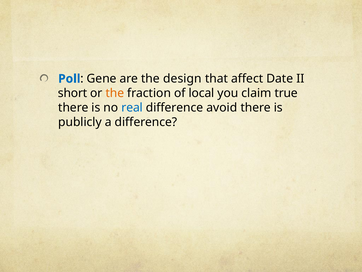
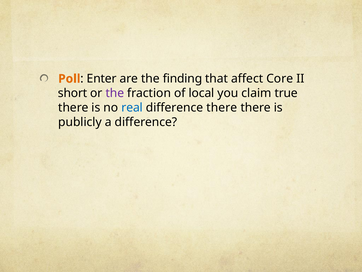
Poll colour: blue -> orange
Gene: Gene -> Enter
design: design -> finding
Date: Date -> Core
the at (115, 93) colour: orange -> purple
difference avoid: avoid -> there
